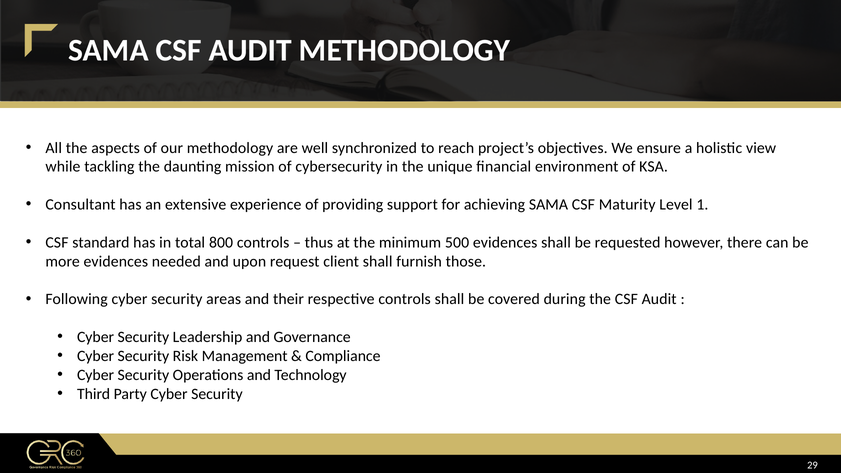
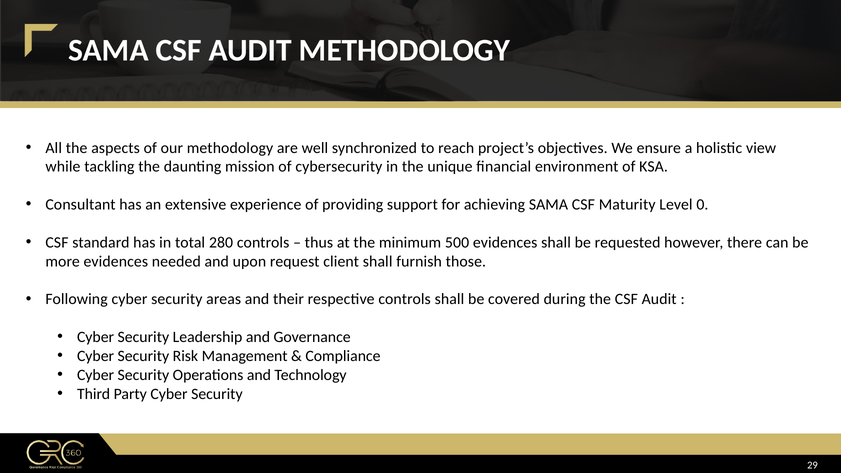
1: 1 -> 0
800: 800 -> 280
